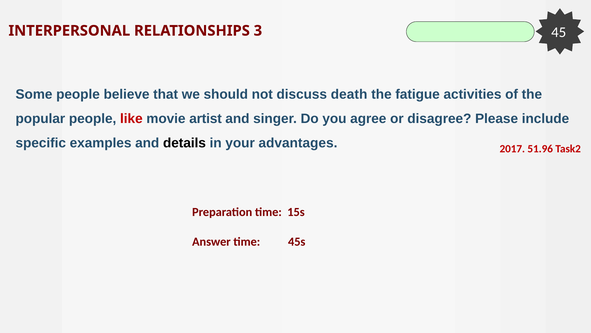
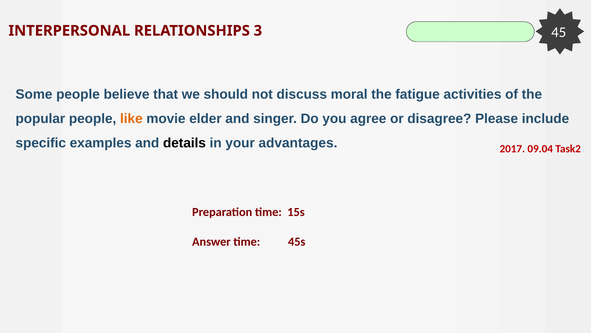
death: death -> moral
like colour: red -> orange
artist: artist -> elder
51.96: 51.96 -> 09.04
